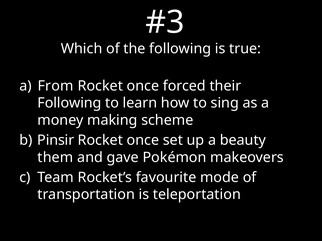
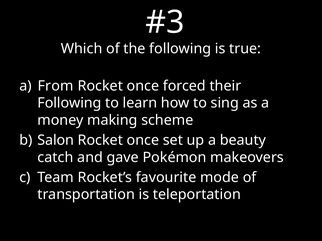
Pinsir: Pinsir -> Salon
them: them -> catch
